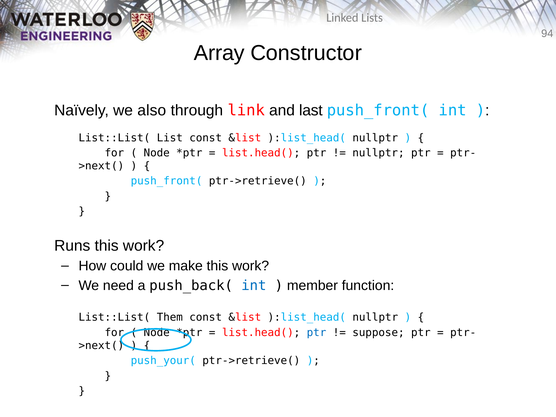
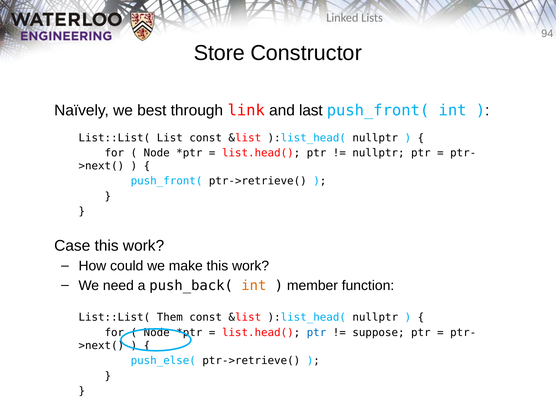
Array: Array -> Store
also: also -> best
Runs: Runs -> Case
int at (254, 285) colour: blue -> orange
push_your(: push_your( -> push_else(
